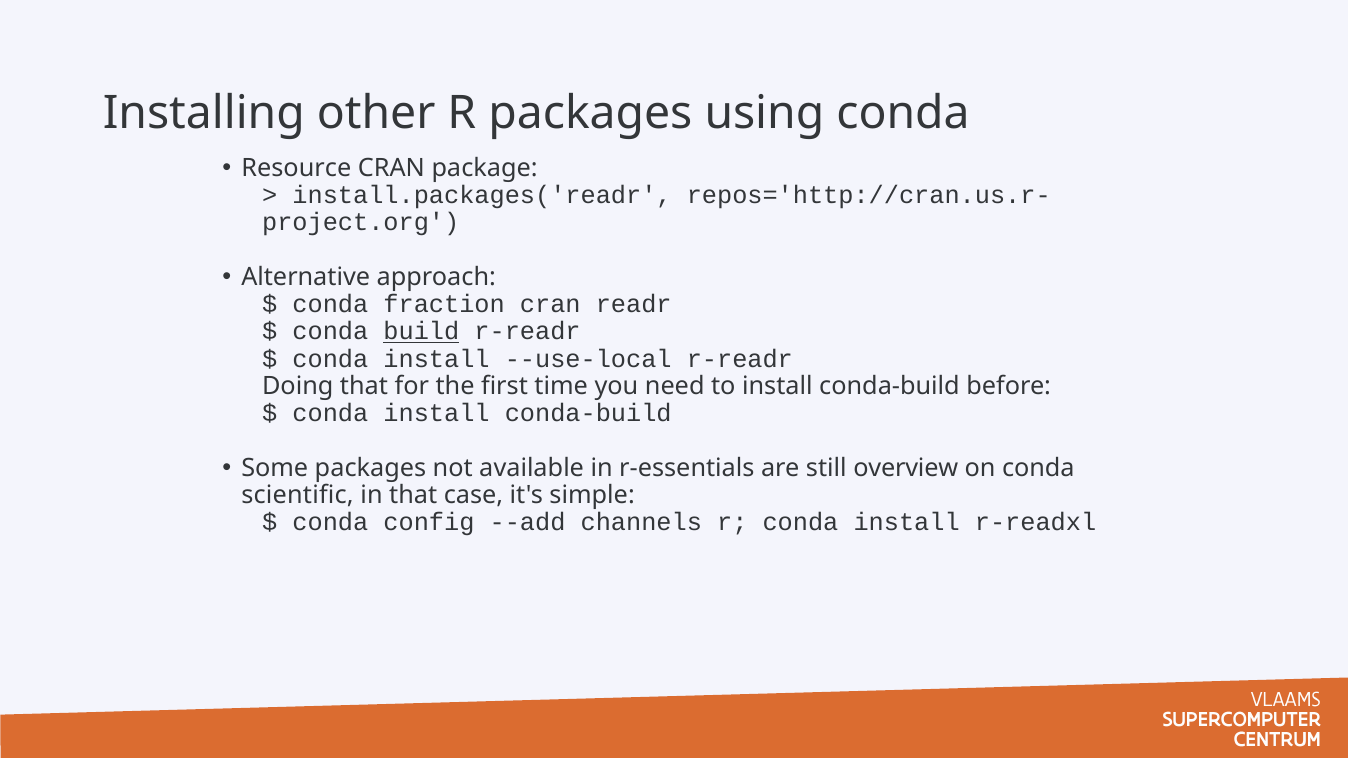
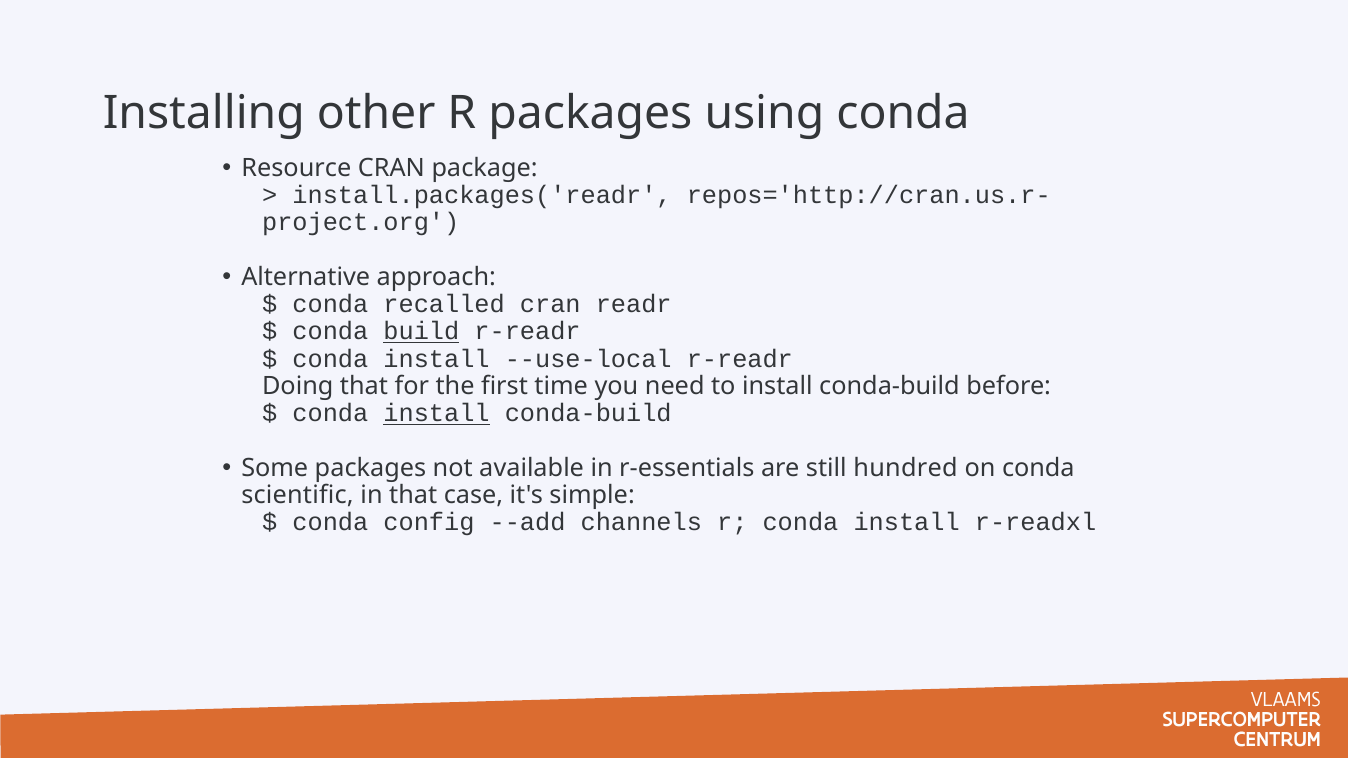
fraction: fraction -> recalled
install at (437, 414) underline: none -> present
overview: overview -> hundred
